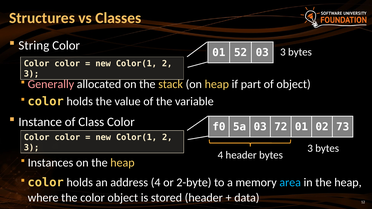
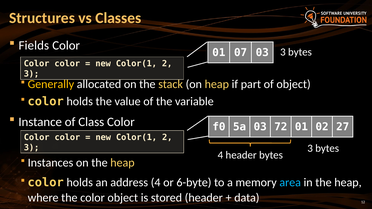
String: String -> Fields
52: 52 -> 07
Generally colour: pink -> yellow
73: 73 -> 27
2-byte: 2-byte -> 6-byte
